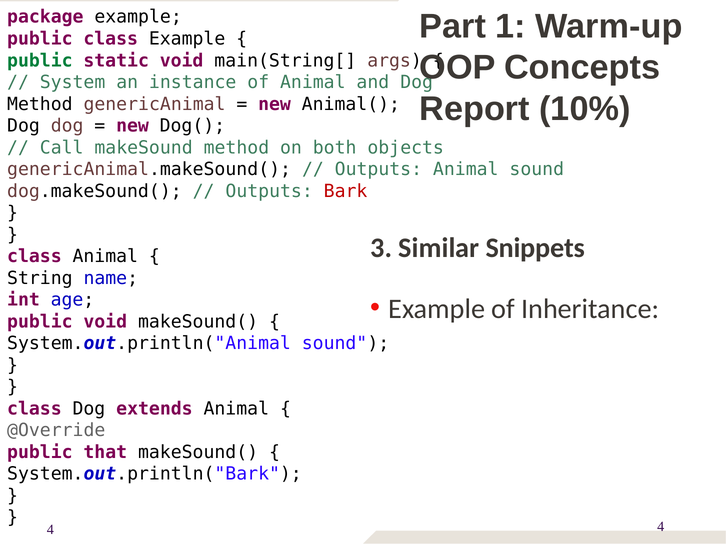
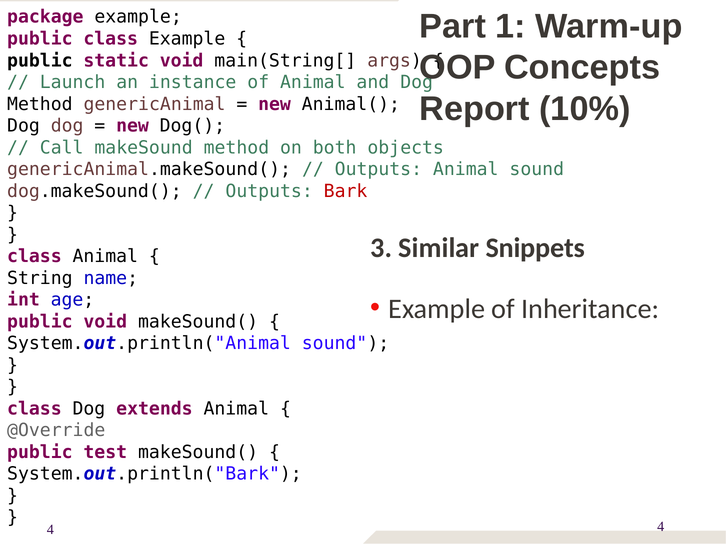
public at (40, 61) colour: green -> black
System: System -> Launch
that: that -> test
